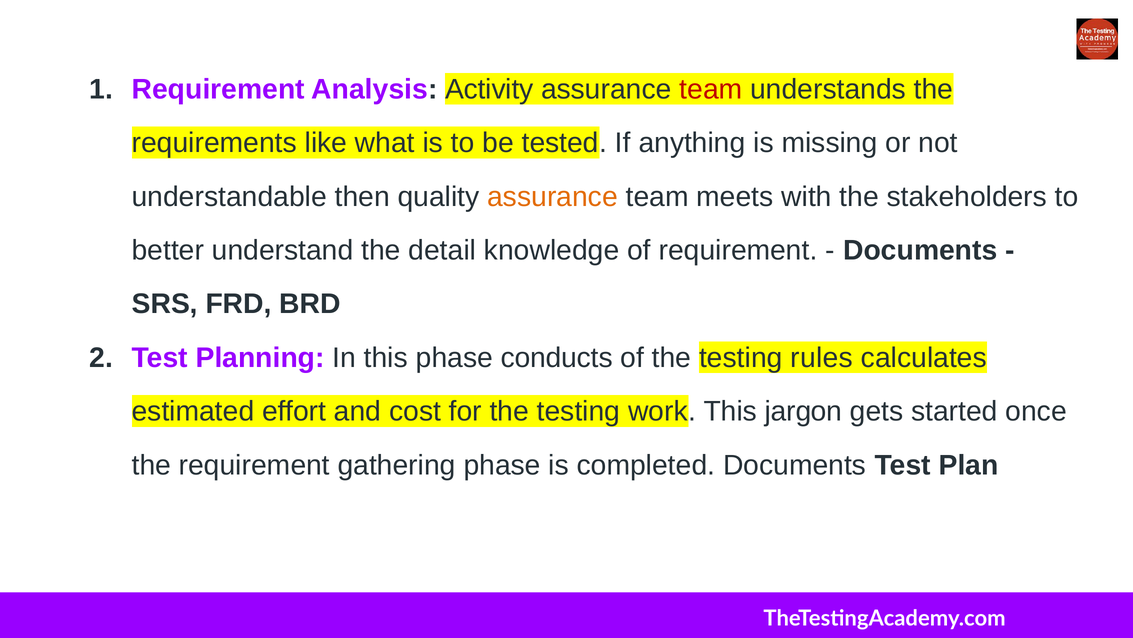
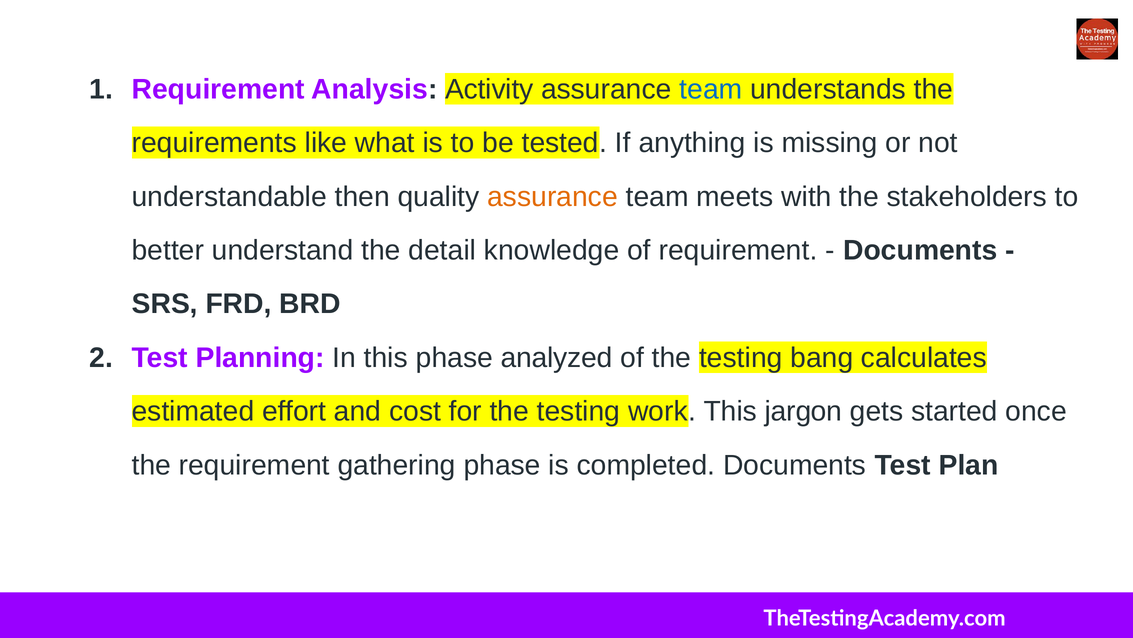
team at (711, 89) colour: red -> blue
conducts: conducts -> analyzed
rules: rules -> bang
